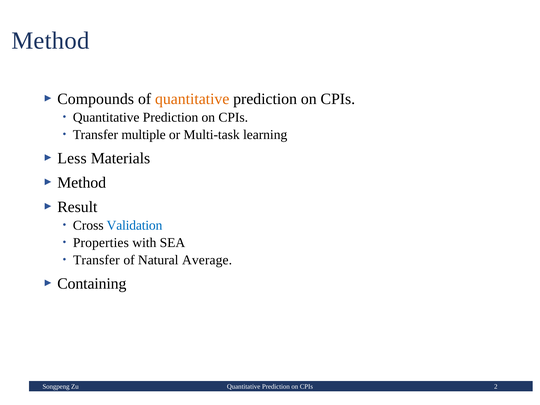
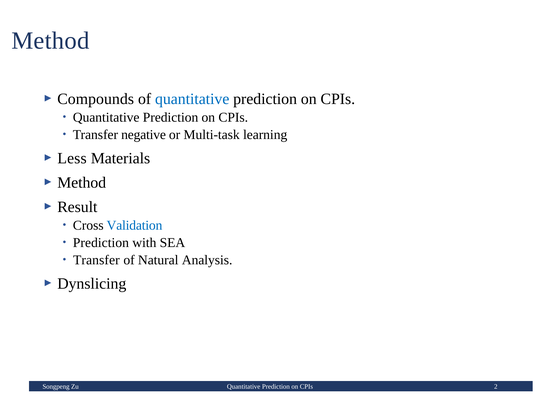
quantitative at (192, 99) colour: orange -> blue
multiple: multiple -> negative
Properties at (101, 243): Properties -> Prediction
Average: Average -> Analysis
Containing: Containing -> Dynslicing
